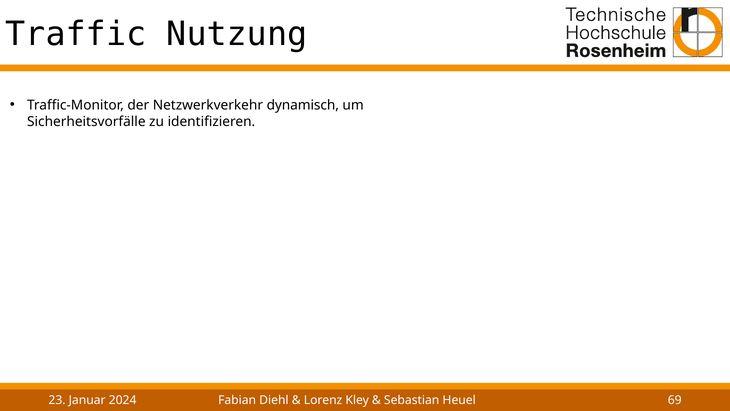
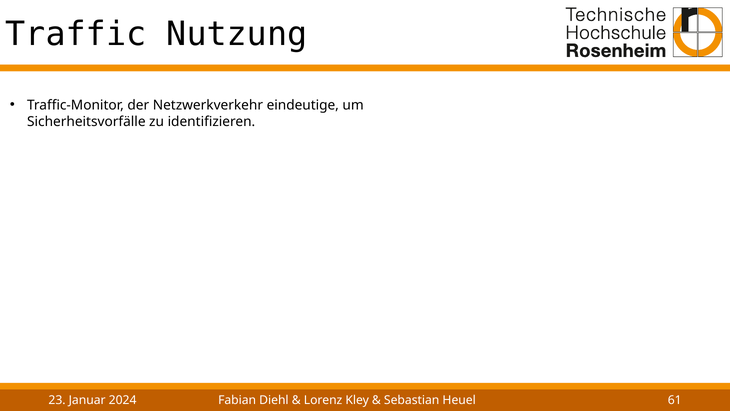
dynamisch: dynamisch -> eindeutige
69: 69 -> 61
